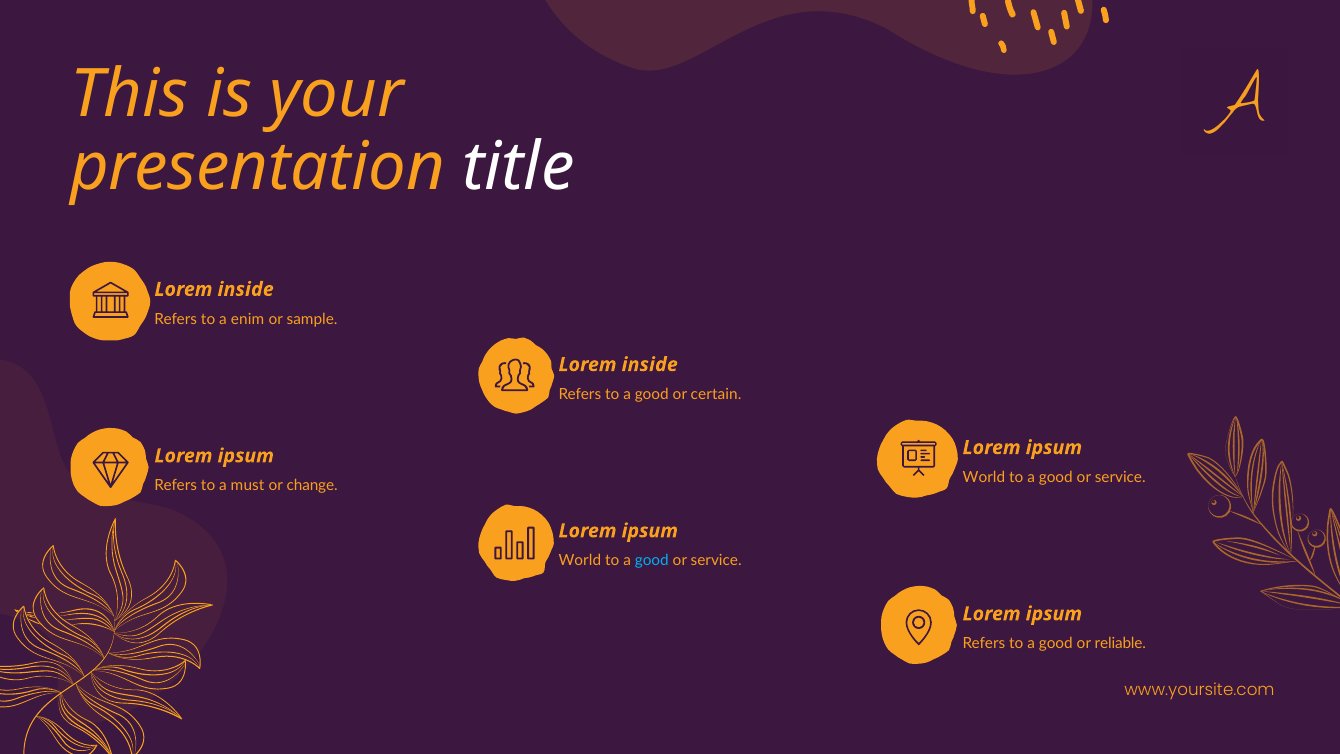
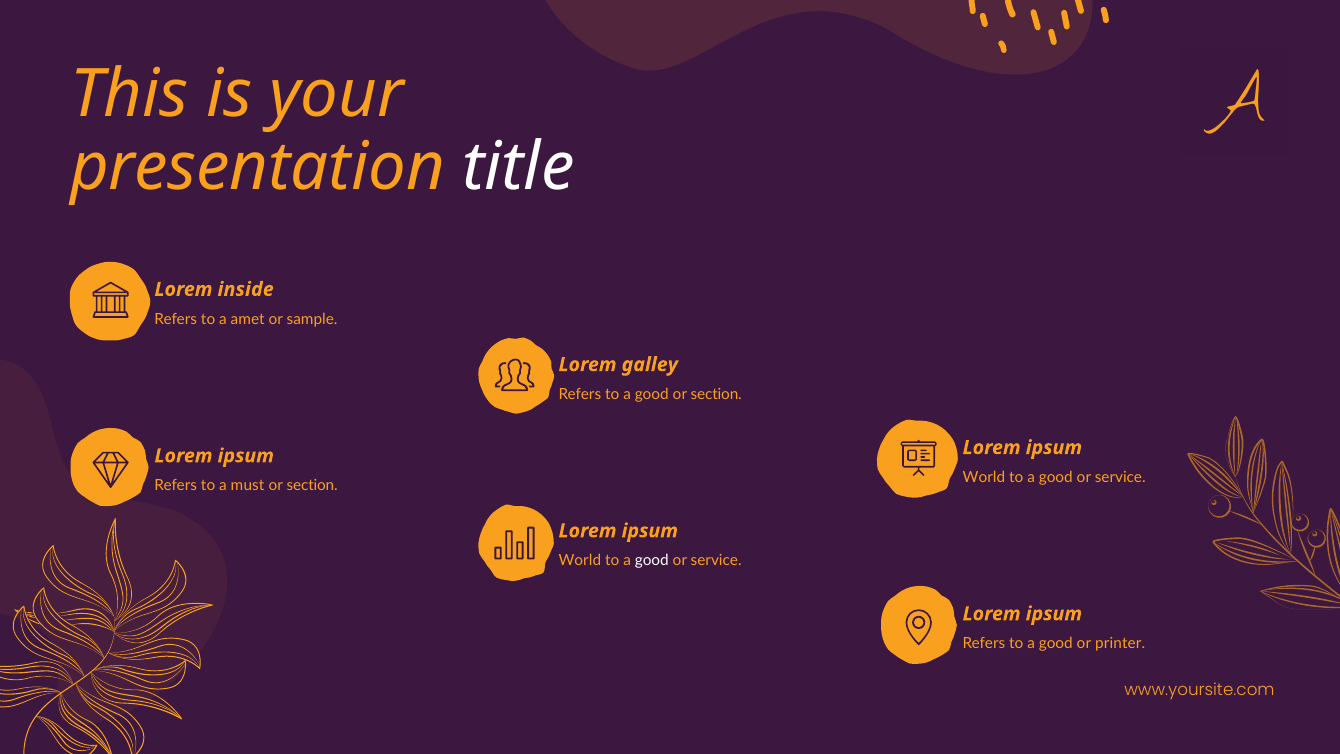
enim: enim -> amet
inside at (650, 364): inside -> galley
good or certain: certain -> section
change at (312, 485): change -> section
good at (652, 560) colour: light blue -> white
reliable: reliable -> printer
